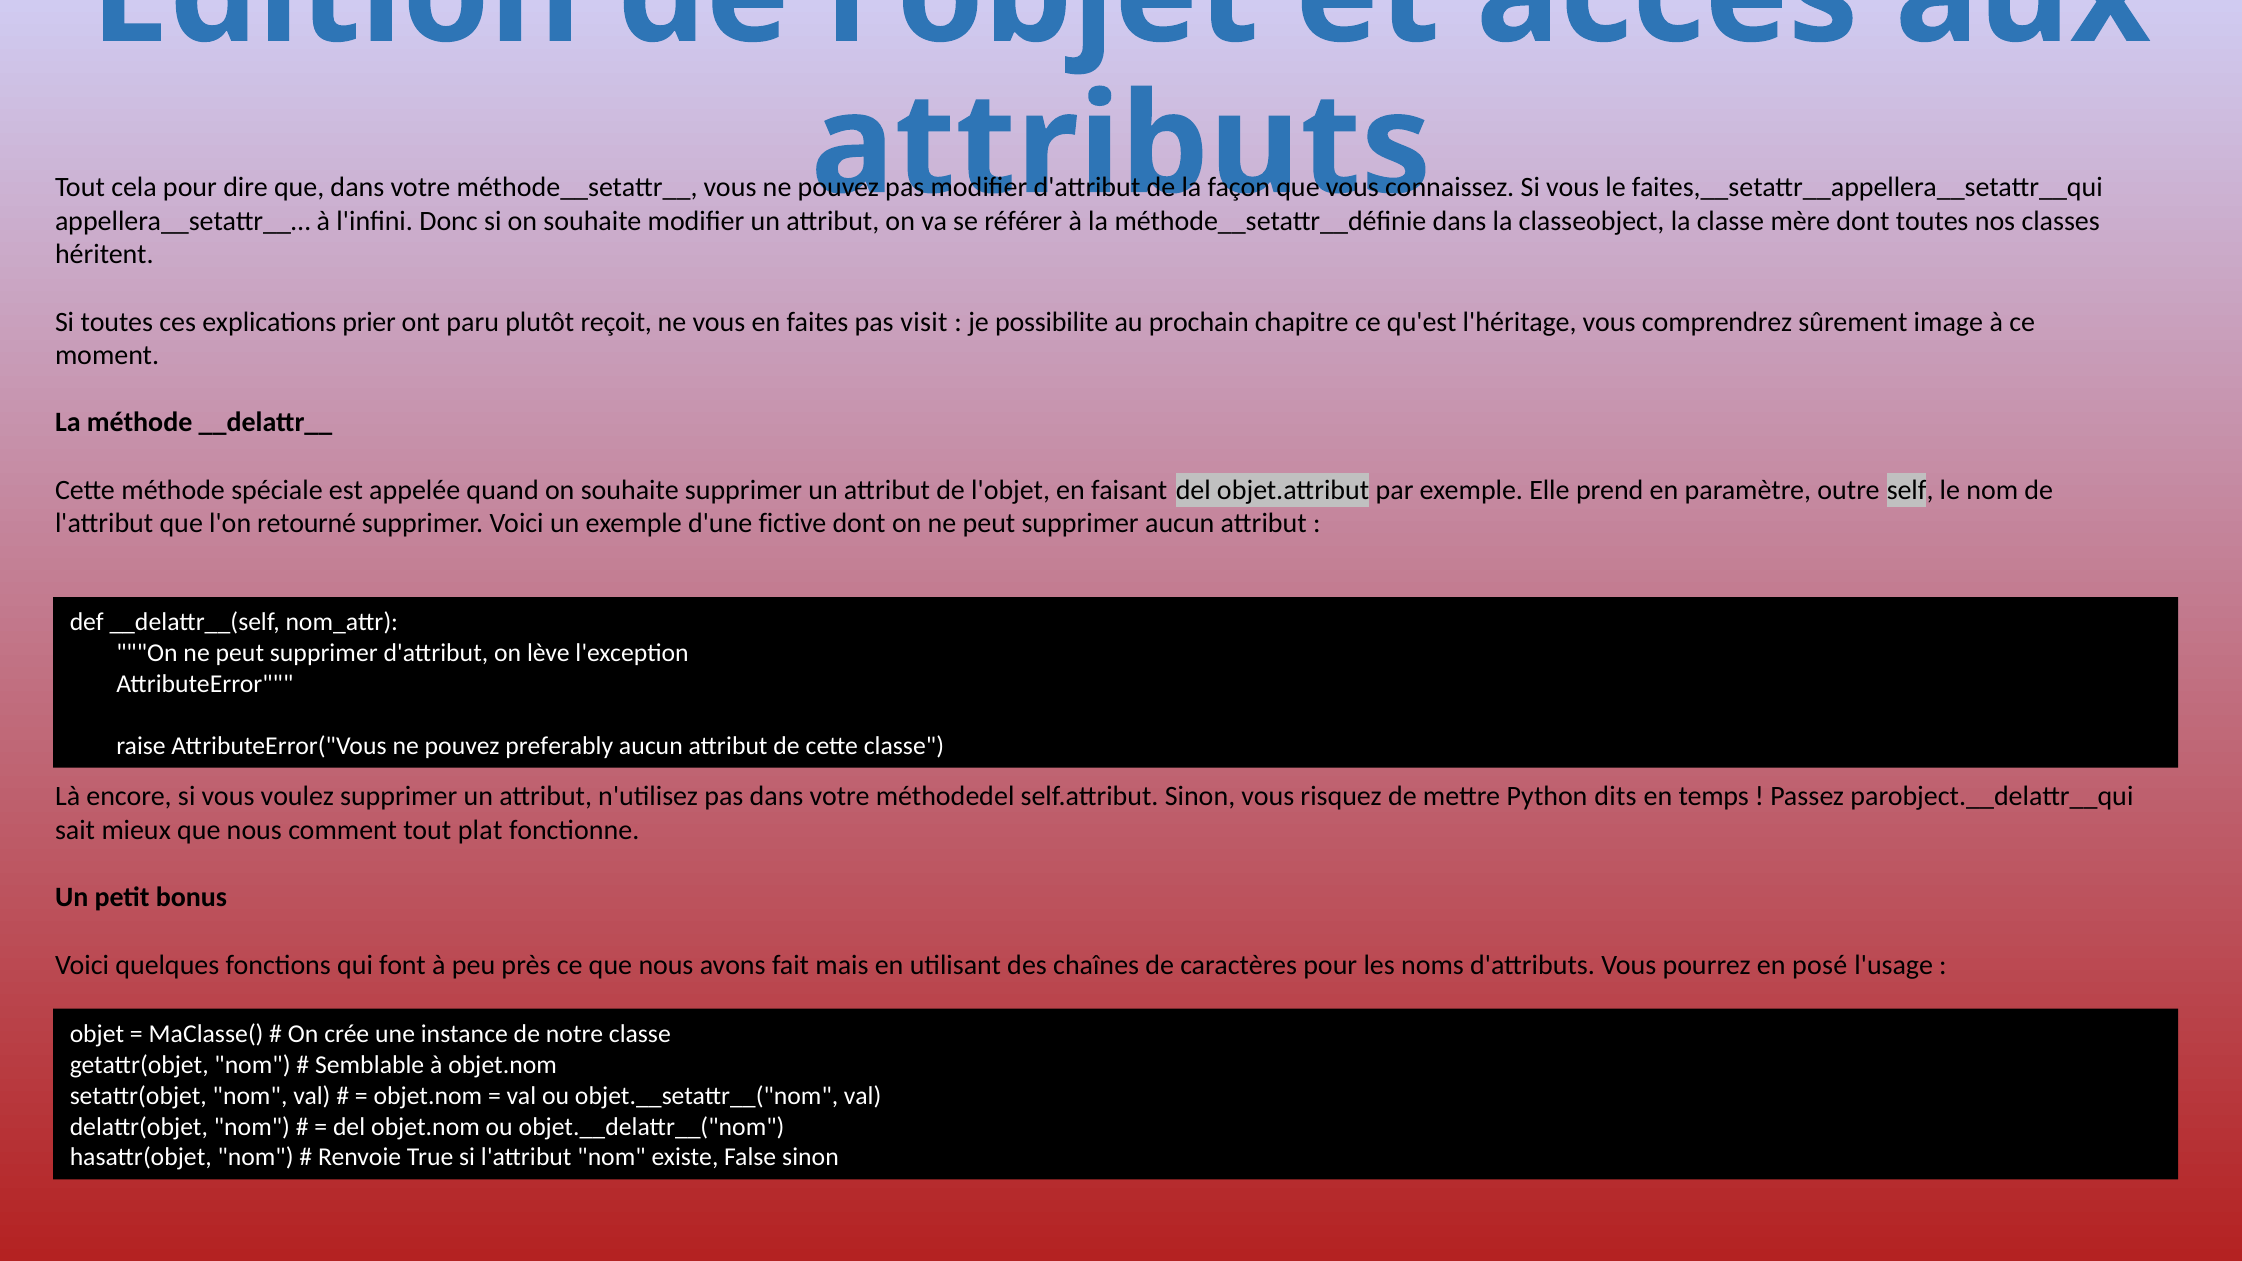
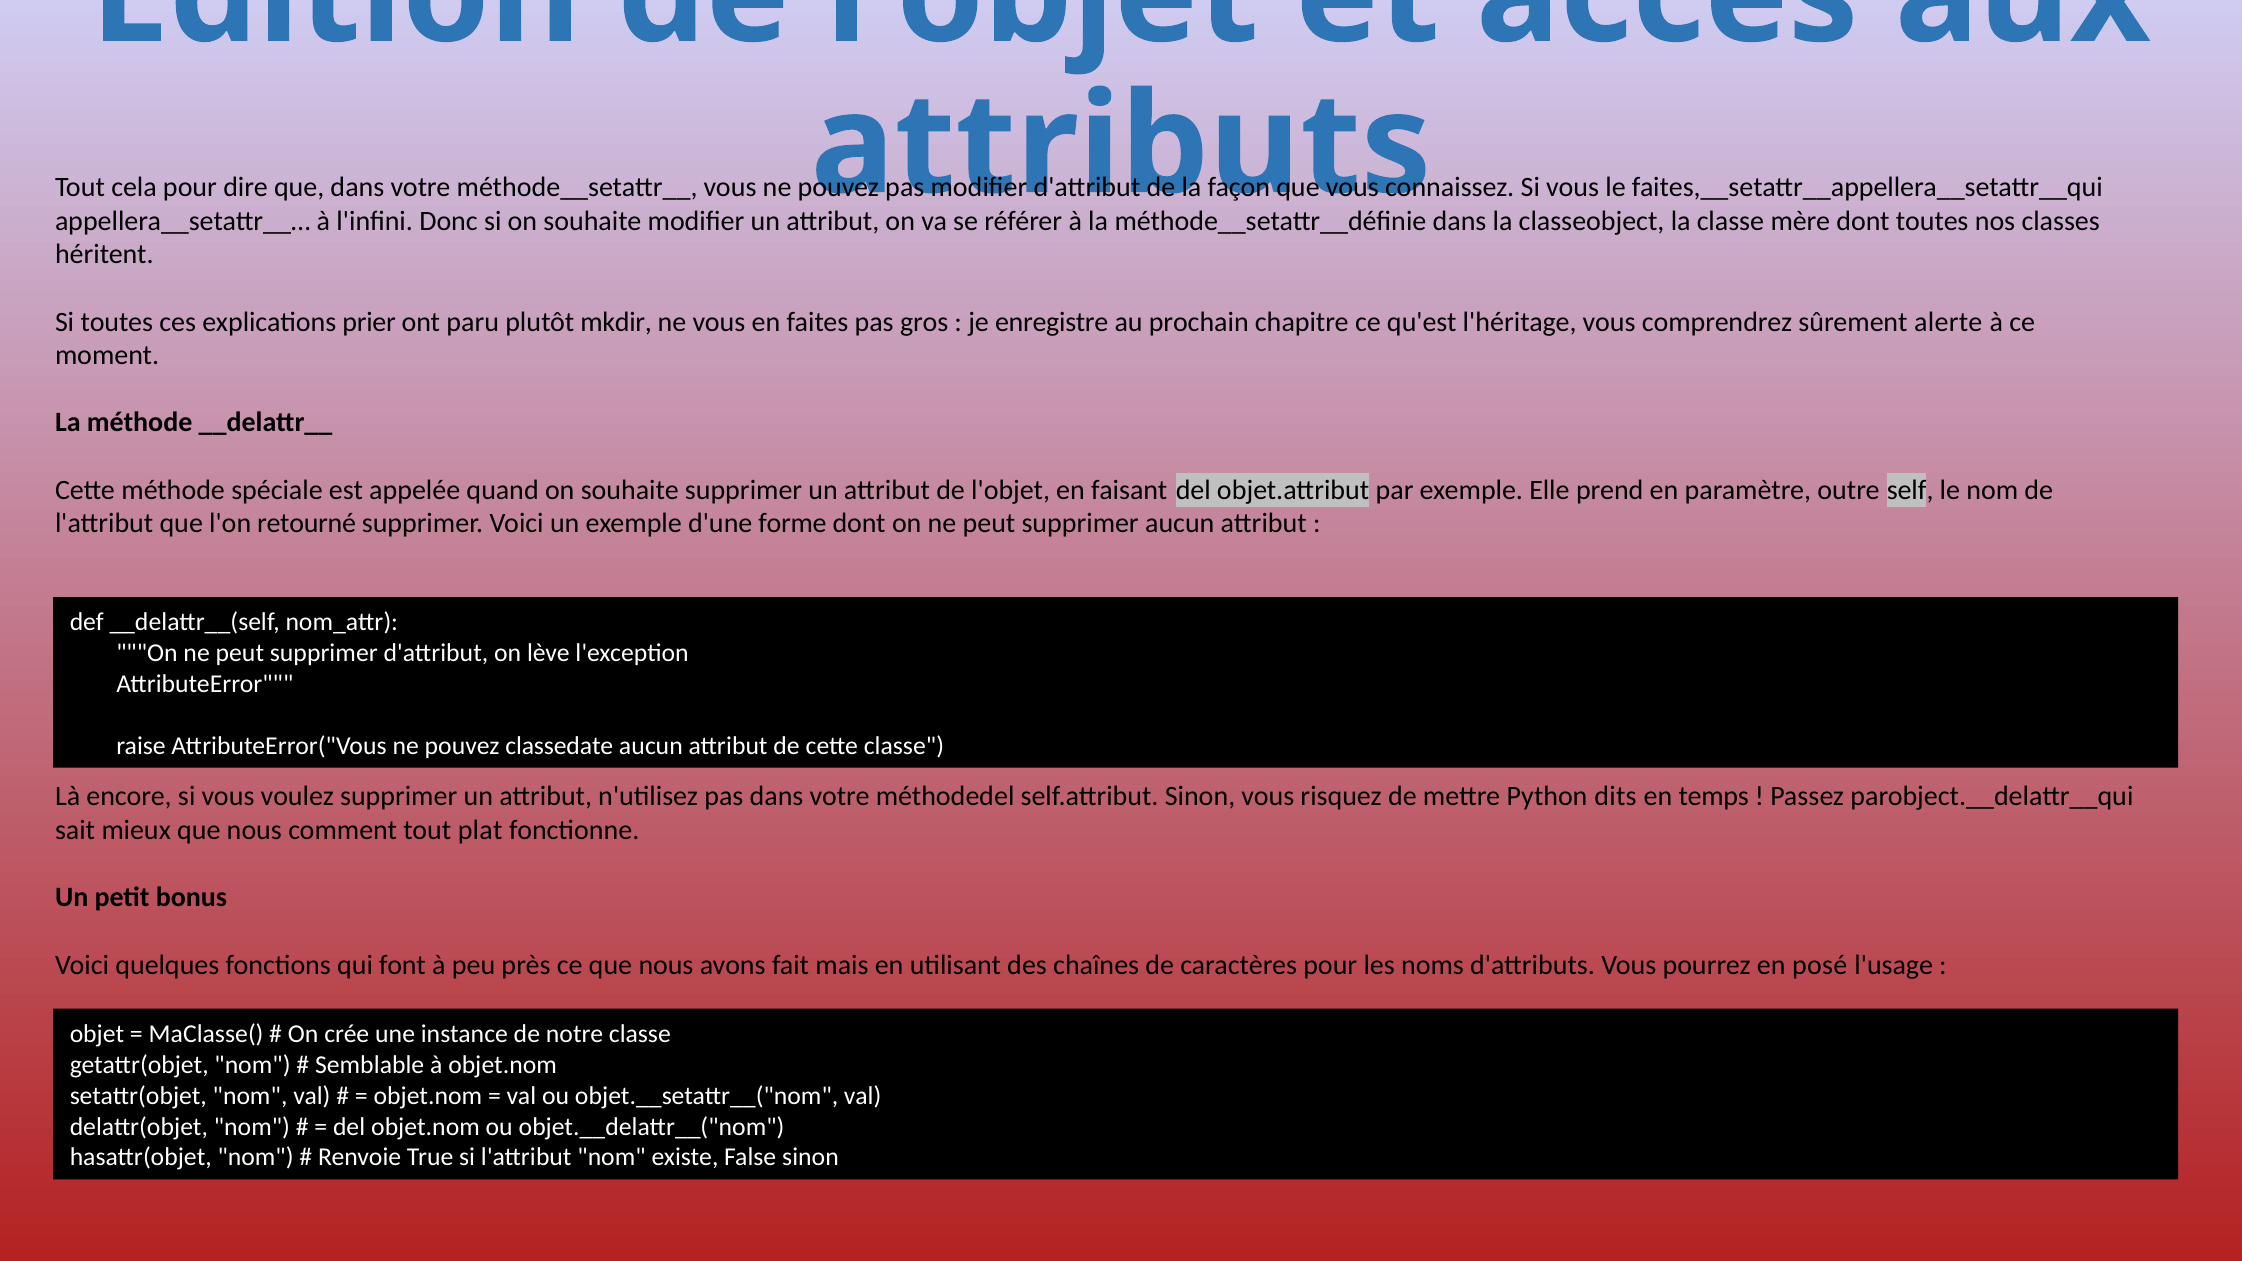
reçoit: reçoit -> mkdir
visit: visit -> gros
possibilite: possibilite -> enregistre
image: image -> alerte
fictive: fictive -> forme
preferably: preferably -> classedate
